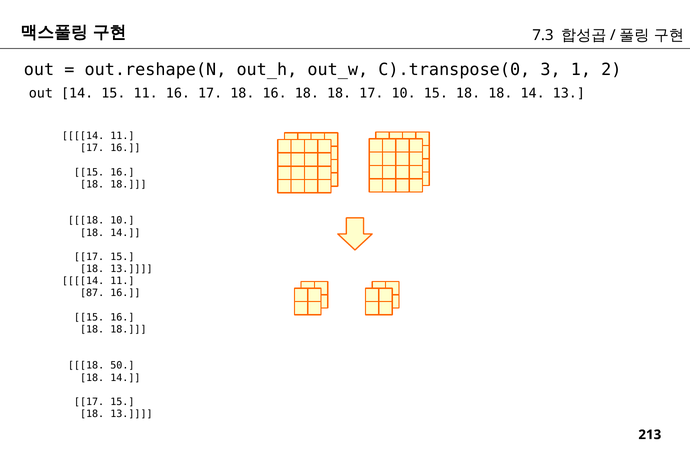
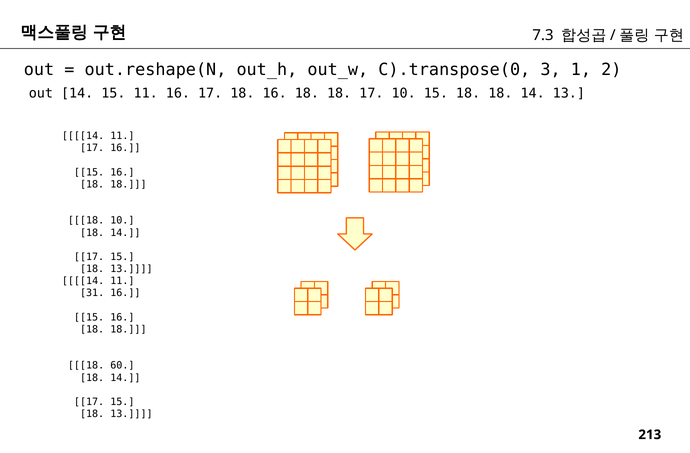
87: 87 -> 31
50: 50 -> 60
